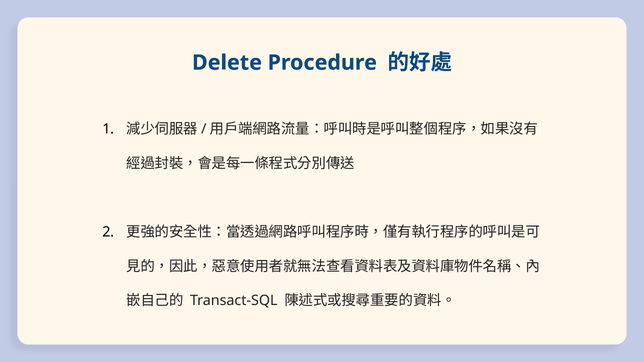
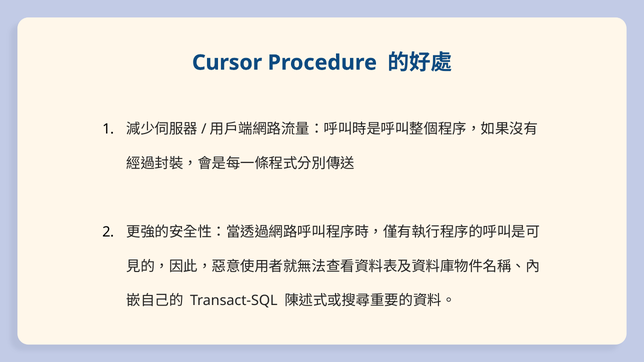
Delete: Delete -> Cursor
